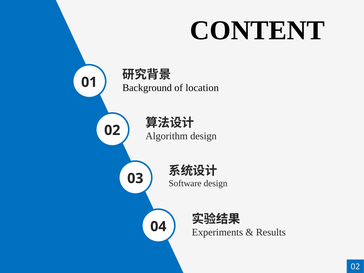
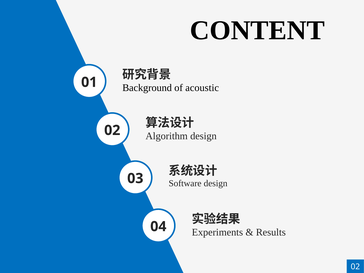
location: location -> acoustic
